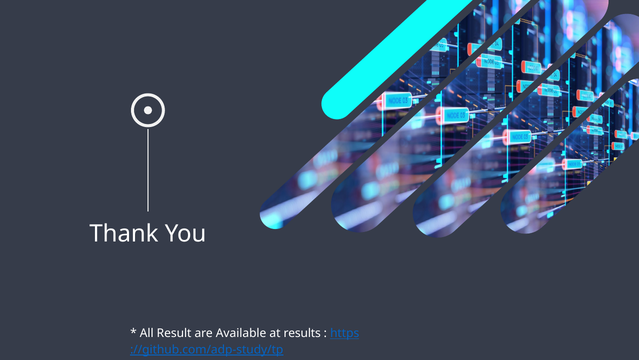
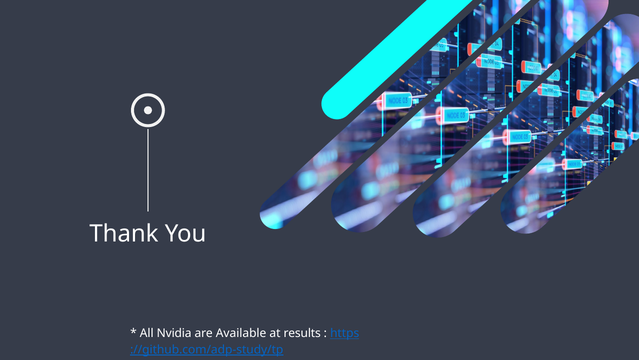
Result: Result -> Nvidia
